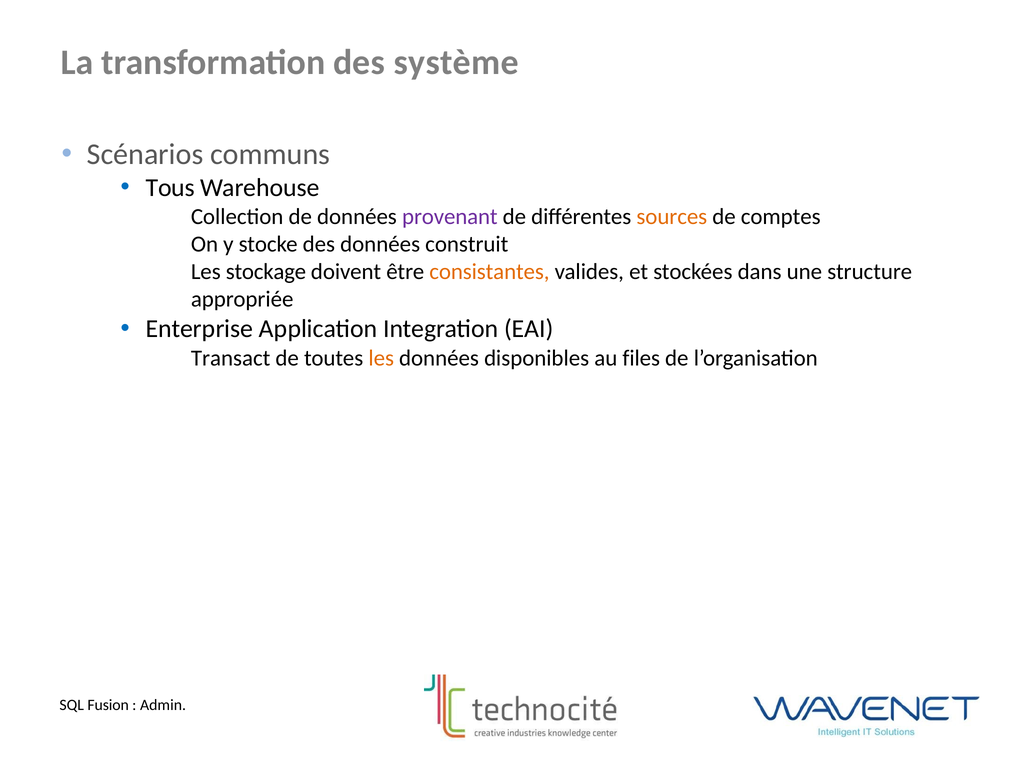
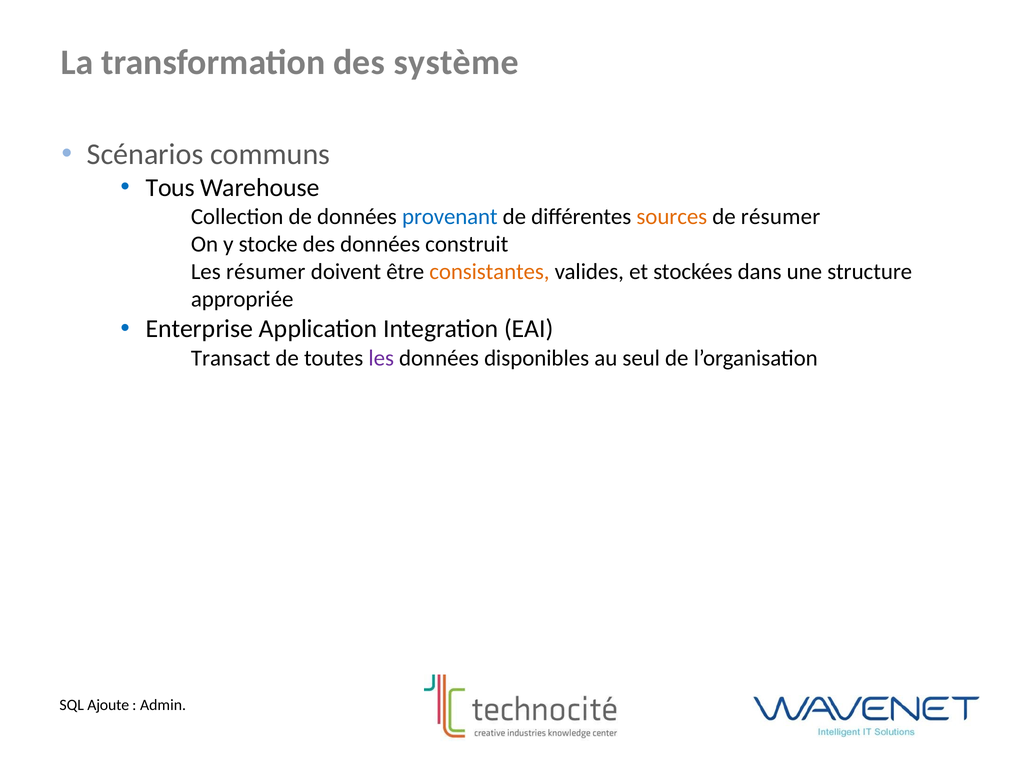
provenant colour: purple -> blue
de comptes: comptes -> résumer
Les stockage: stockage -> résumer
les at (381, 358) colour: orange -> purple
files: files -> seul
Fusion: Fusion -> Ajoute
